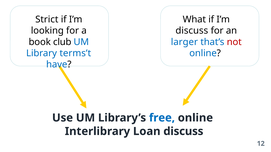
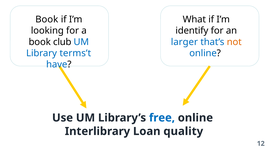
Strict at (47, 20): Strict -> Book
discuss at (192, 31): discuss -> identify
not colour: red -> orange
Loan discuss: discuss -> quality
